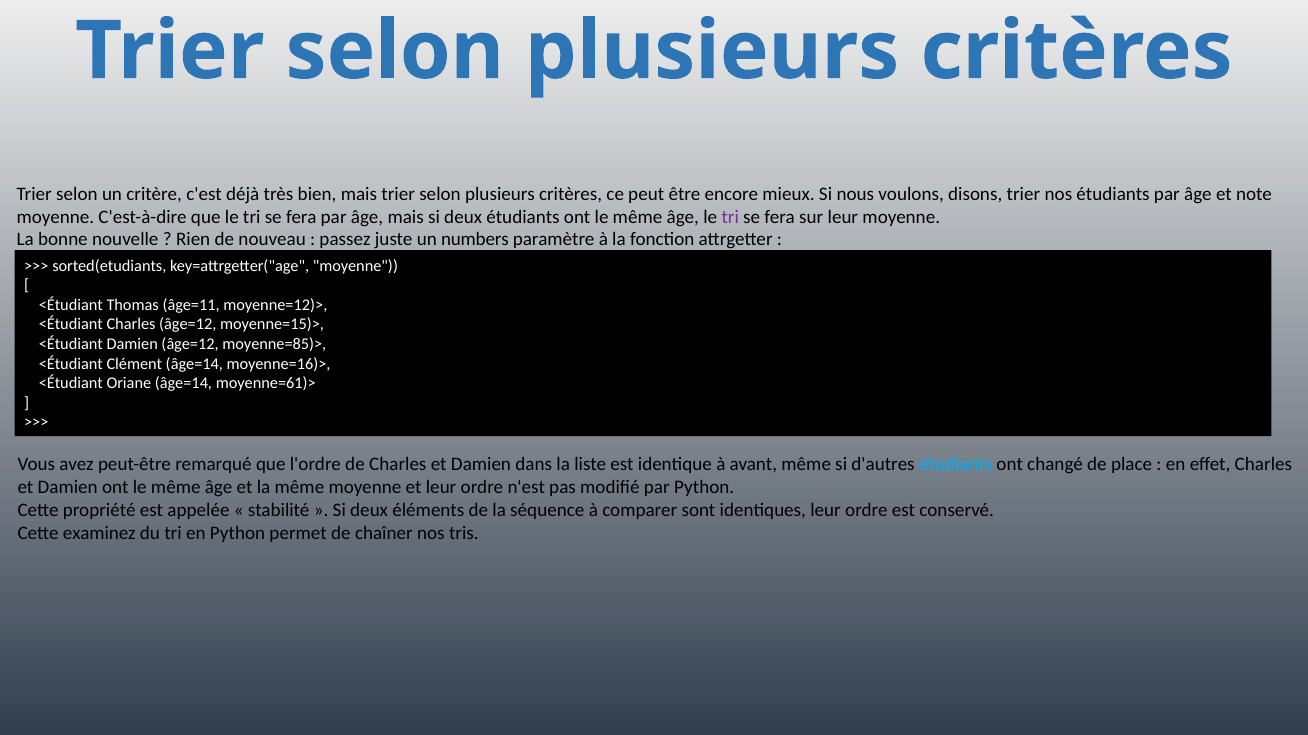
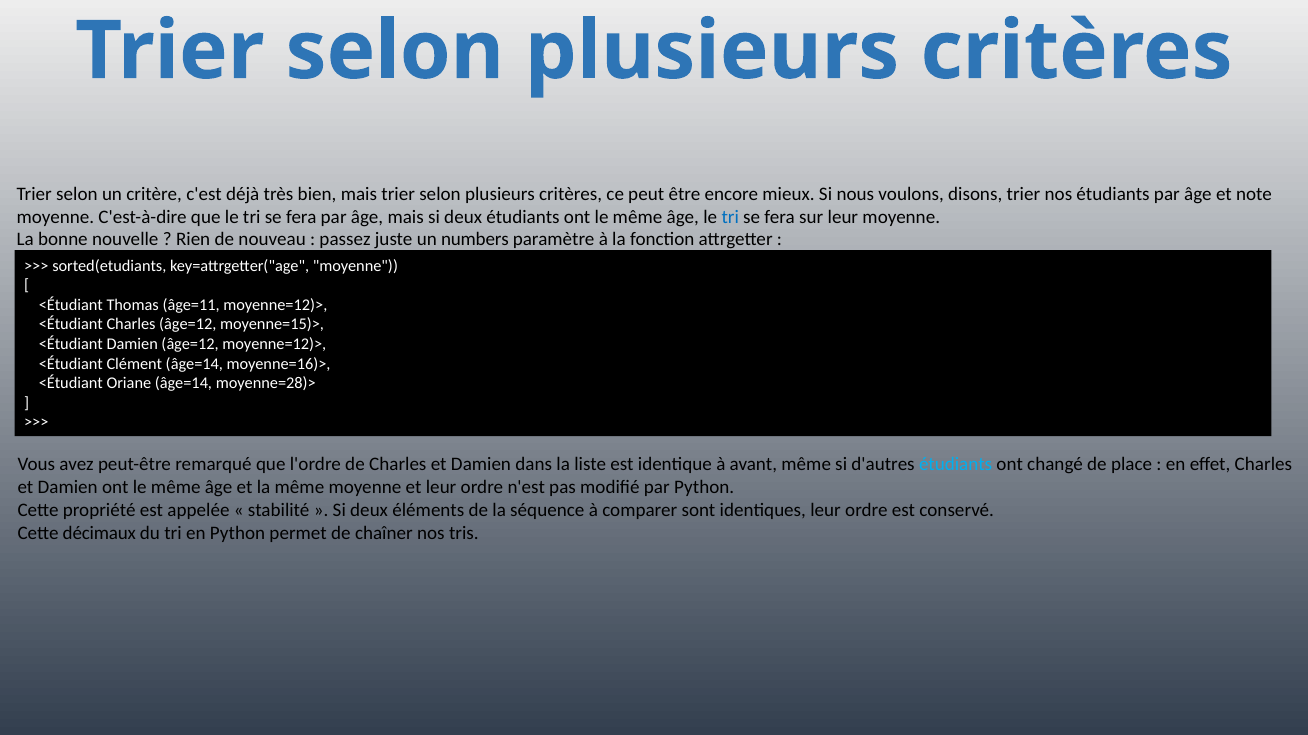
tri at (730, 217) colour: purple -> blue
âge=12 moyenne=85)>: moyenne=85)> -> moyenne=12)>
moyenne=61)>: moyenne=61)> -> moyenne=28)>
examinez: examinez -> décimaux
